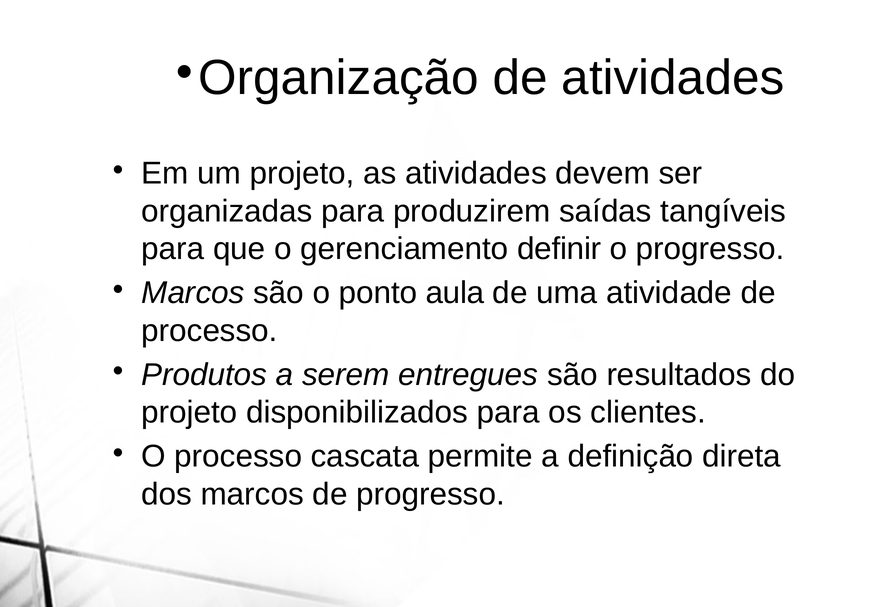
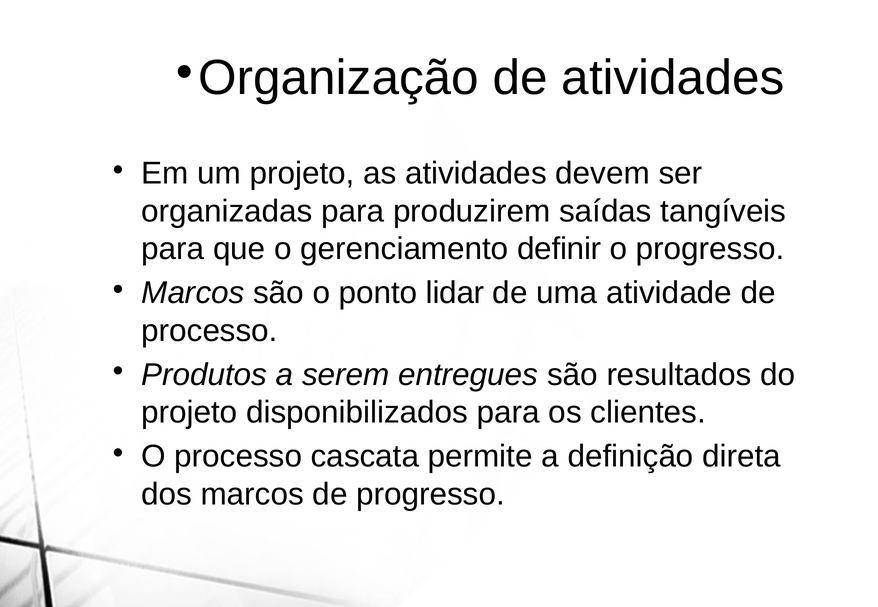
aula: aula -> lidar
